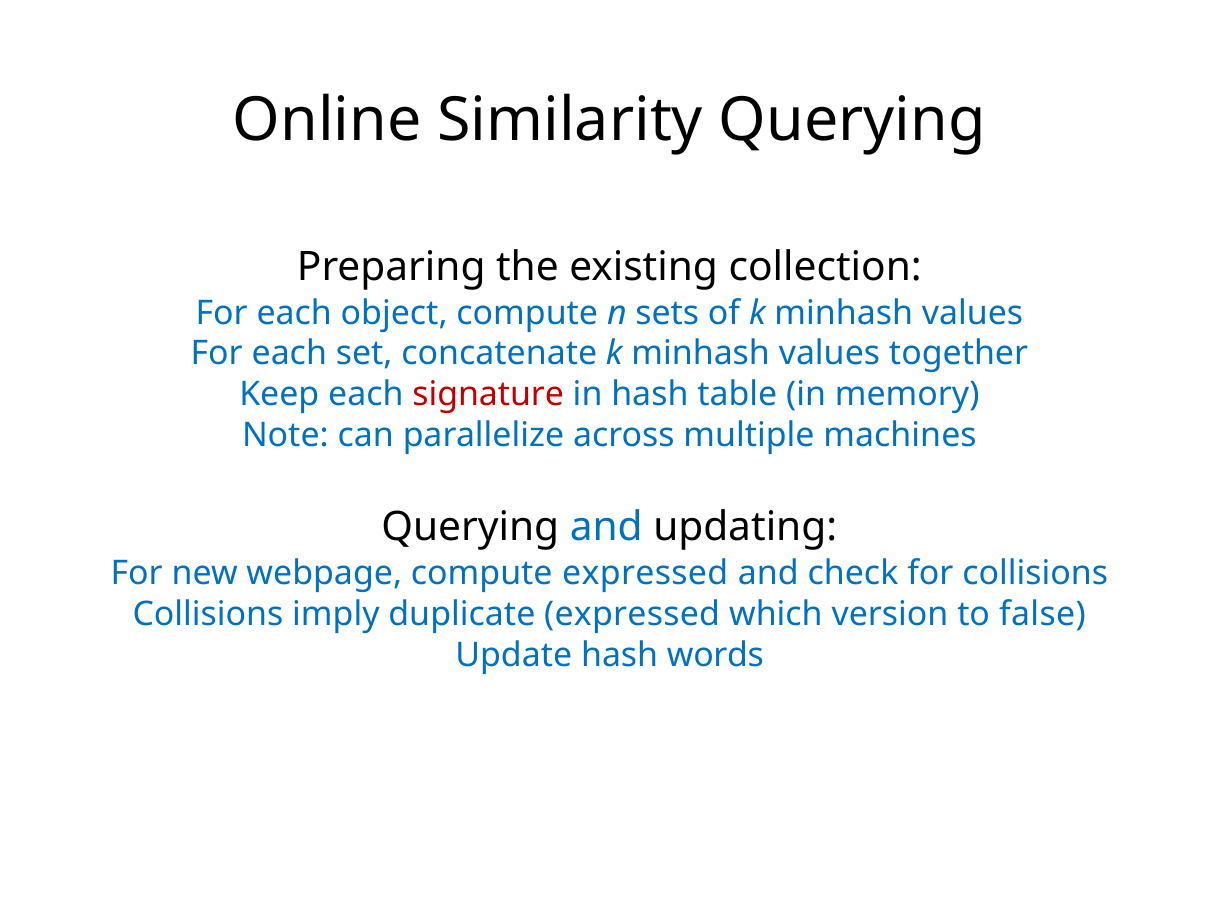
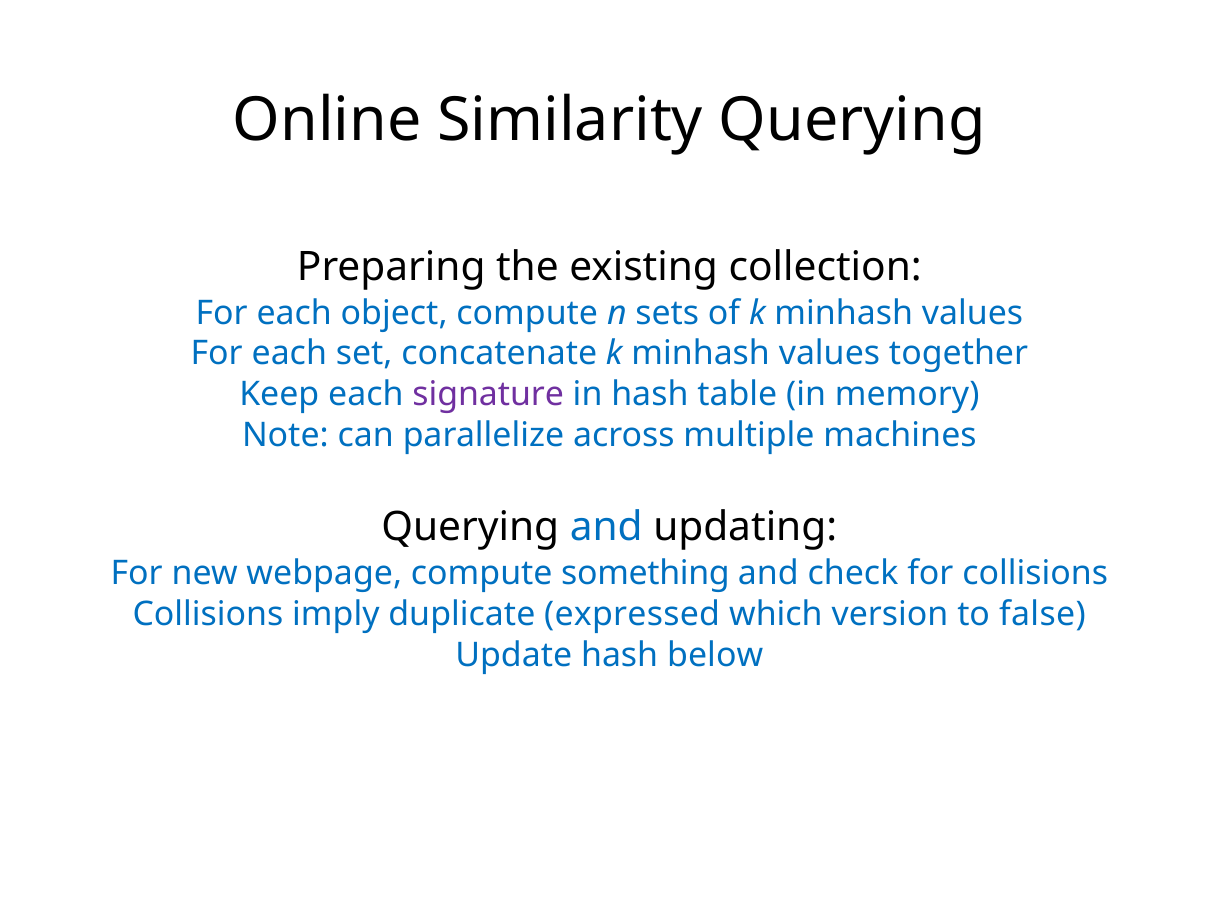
signature colour: red -> purple
compute expressed: expressed -> something
words: words -> below
